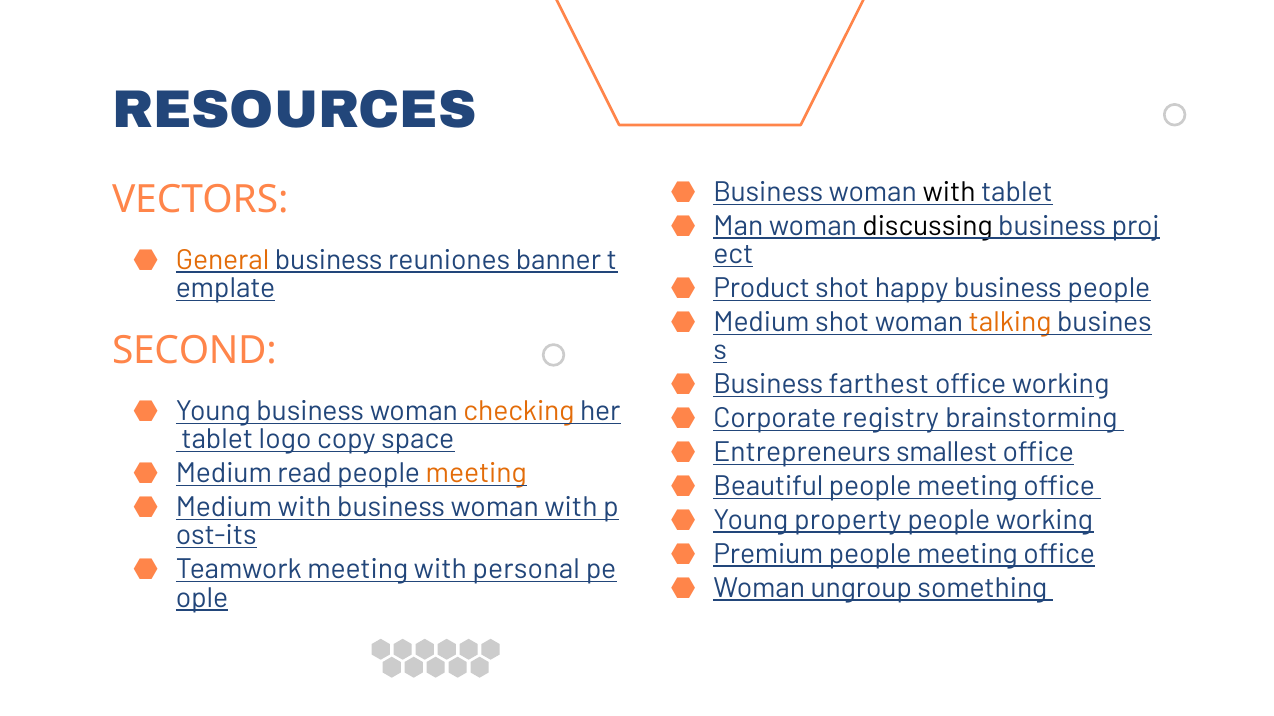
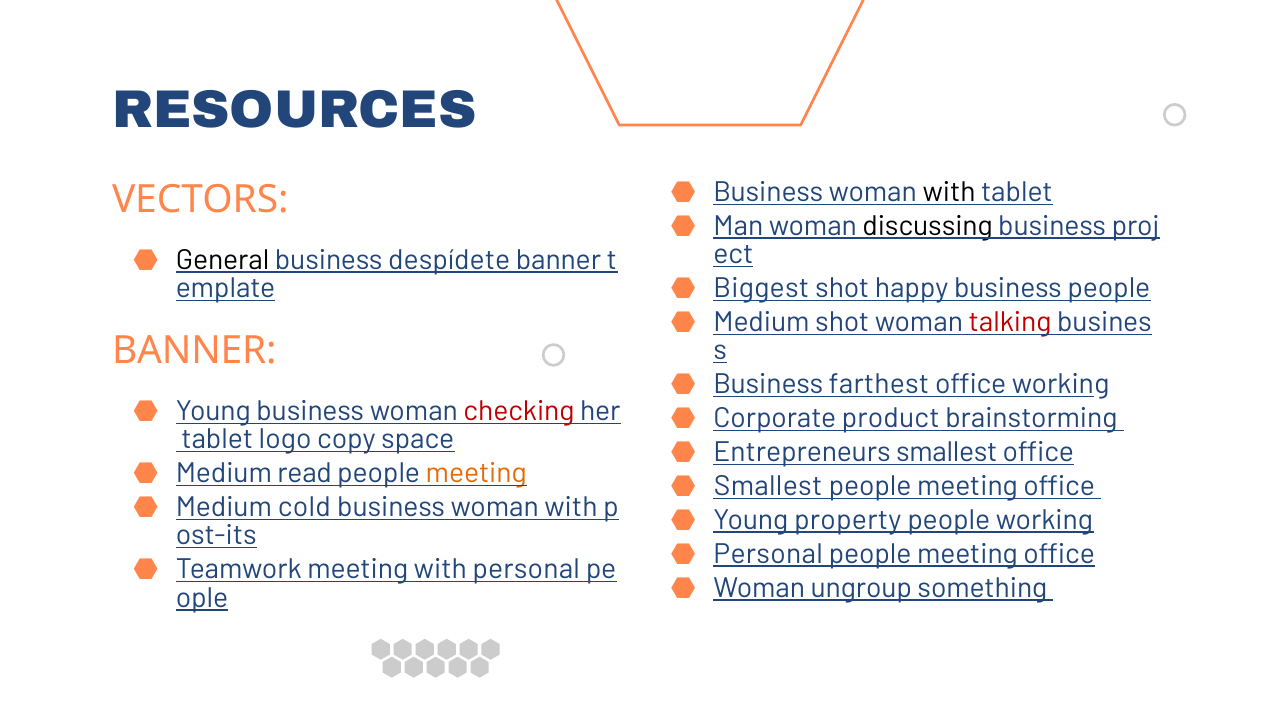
General colour: orange -> black
reuniones: reuniones -> despídete
Product: Product -> Biggest
talking colour: orange -> red
SECOND at (194, 351): SECOND -> BANNER
checking colour: orange -> red
registry: registry -> product
Beautiful at (768, 487): Beautiful -> Smallest
Medium with: with -> cold
Premium at (768, 554): Premium -> Personal
